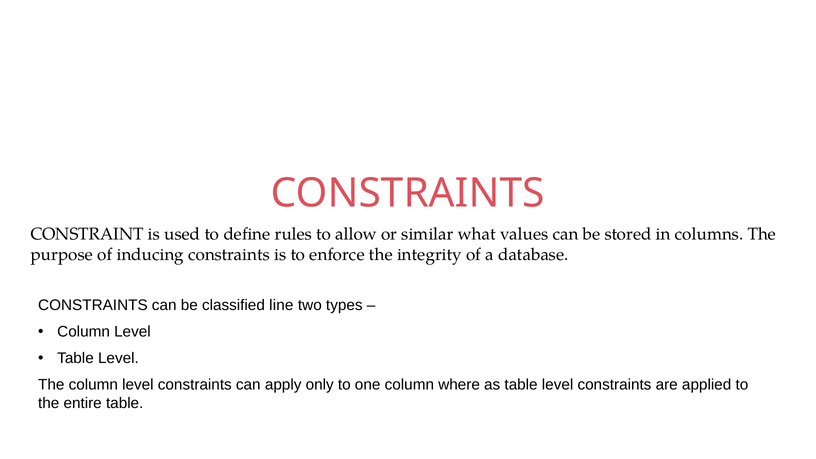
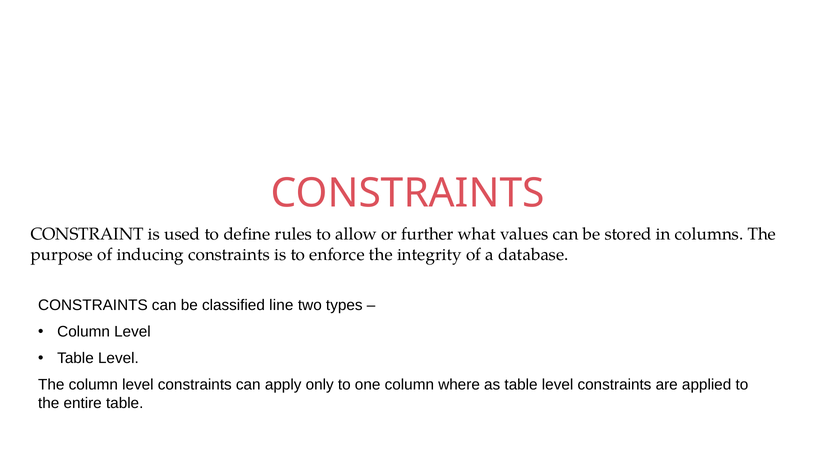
similar: similar -> further
